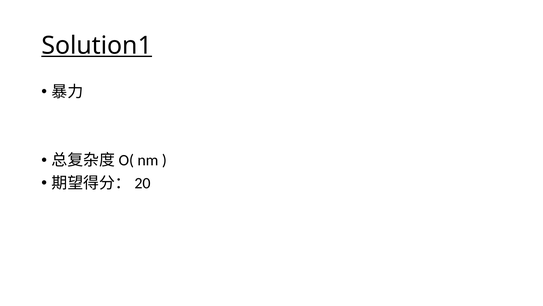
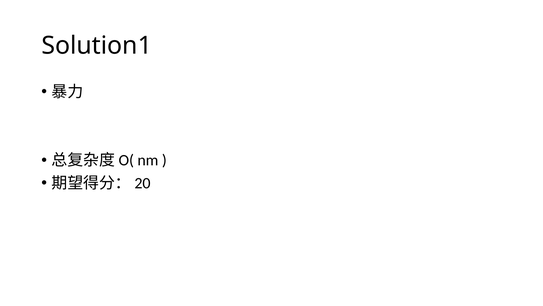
Solution1 underline: present -> none
